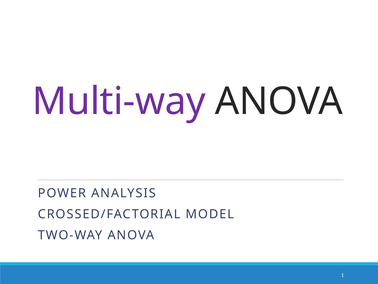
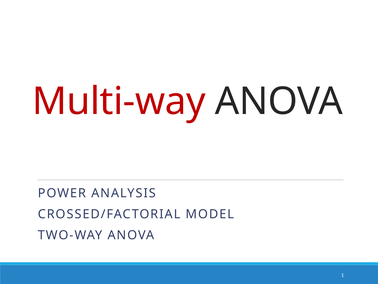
Multi-way colour: purple -> red
